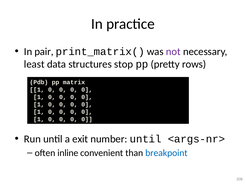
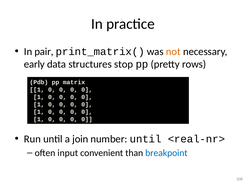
not colour: purple -> orange
least: least -> early
exit: exit -> join
<args-nr>: <args-nr> -> <real-nr>
inline: inline -> input
